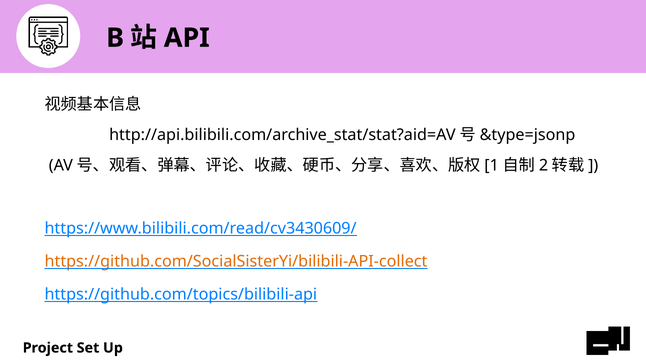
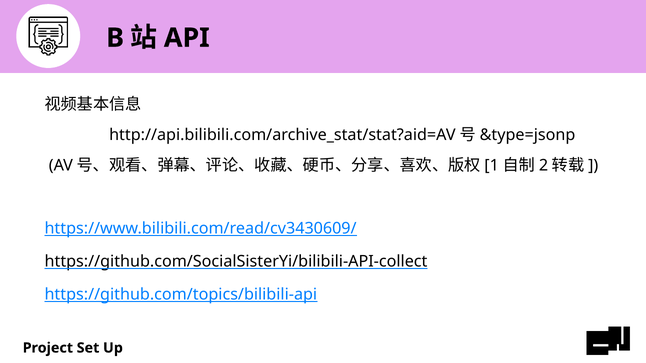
https://github.com/SocialSisterYi/bilibili-API-collect colour: orange -> black
